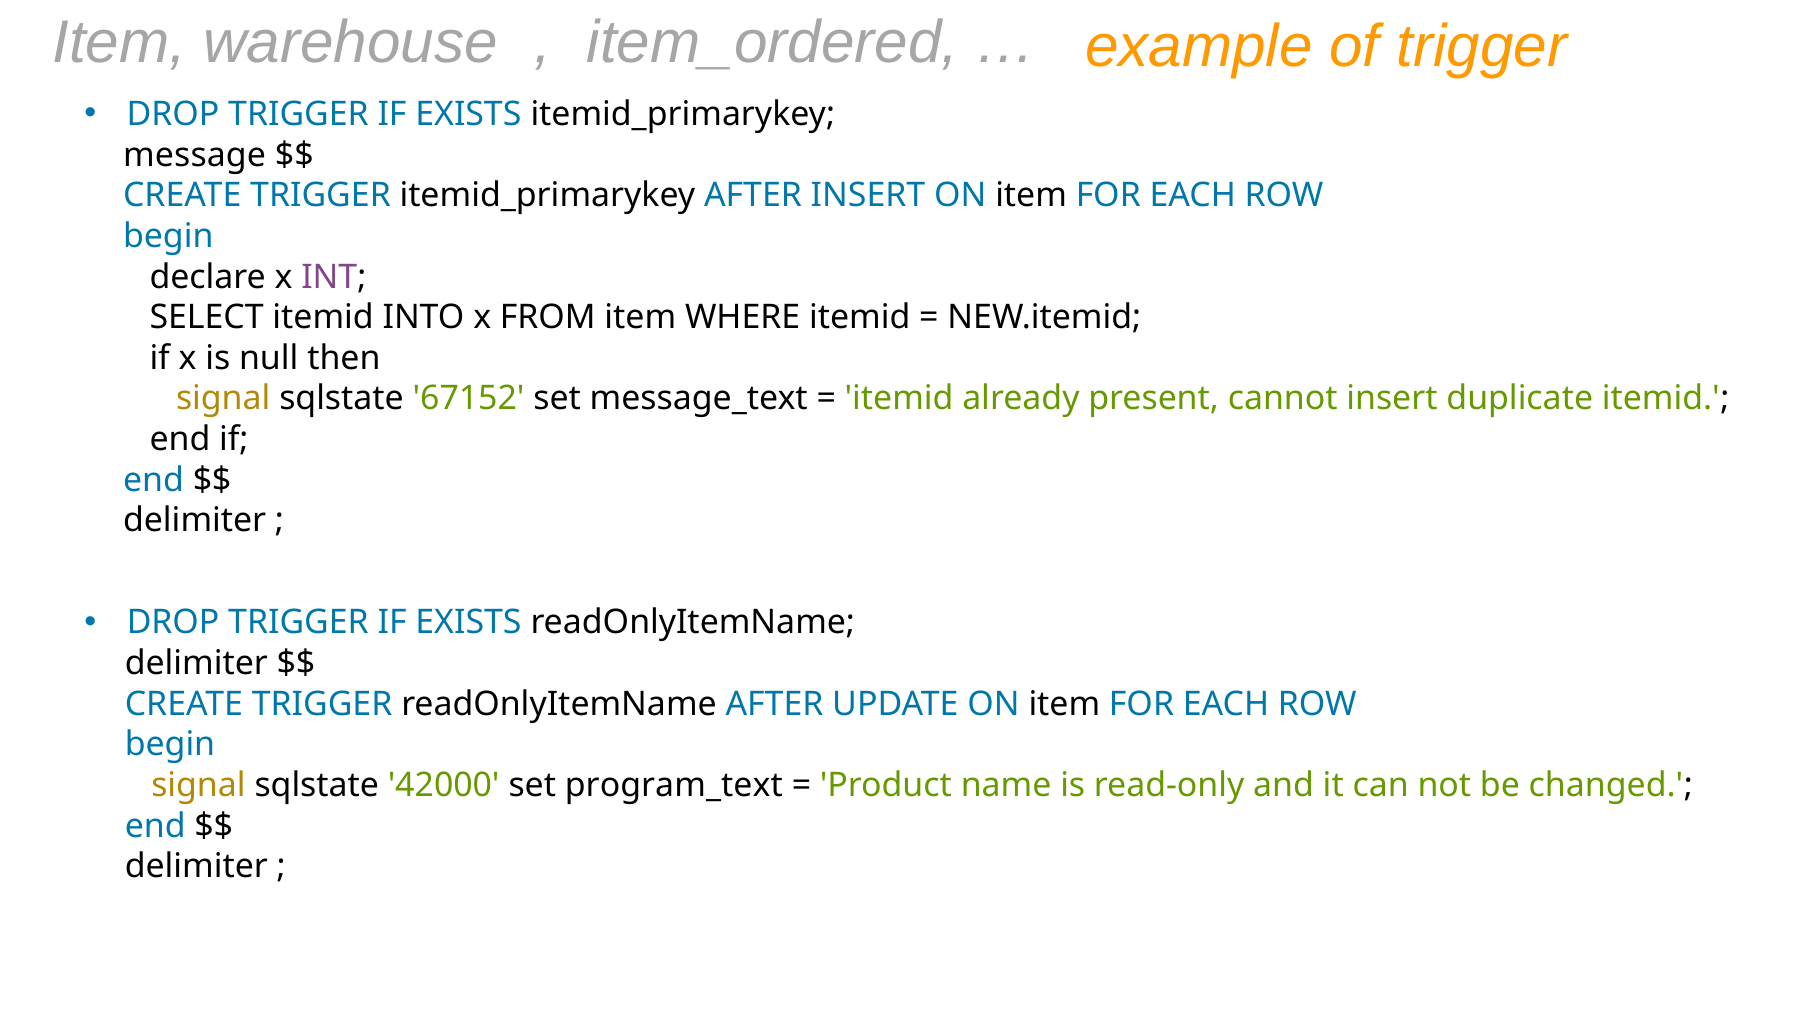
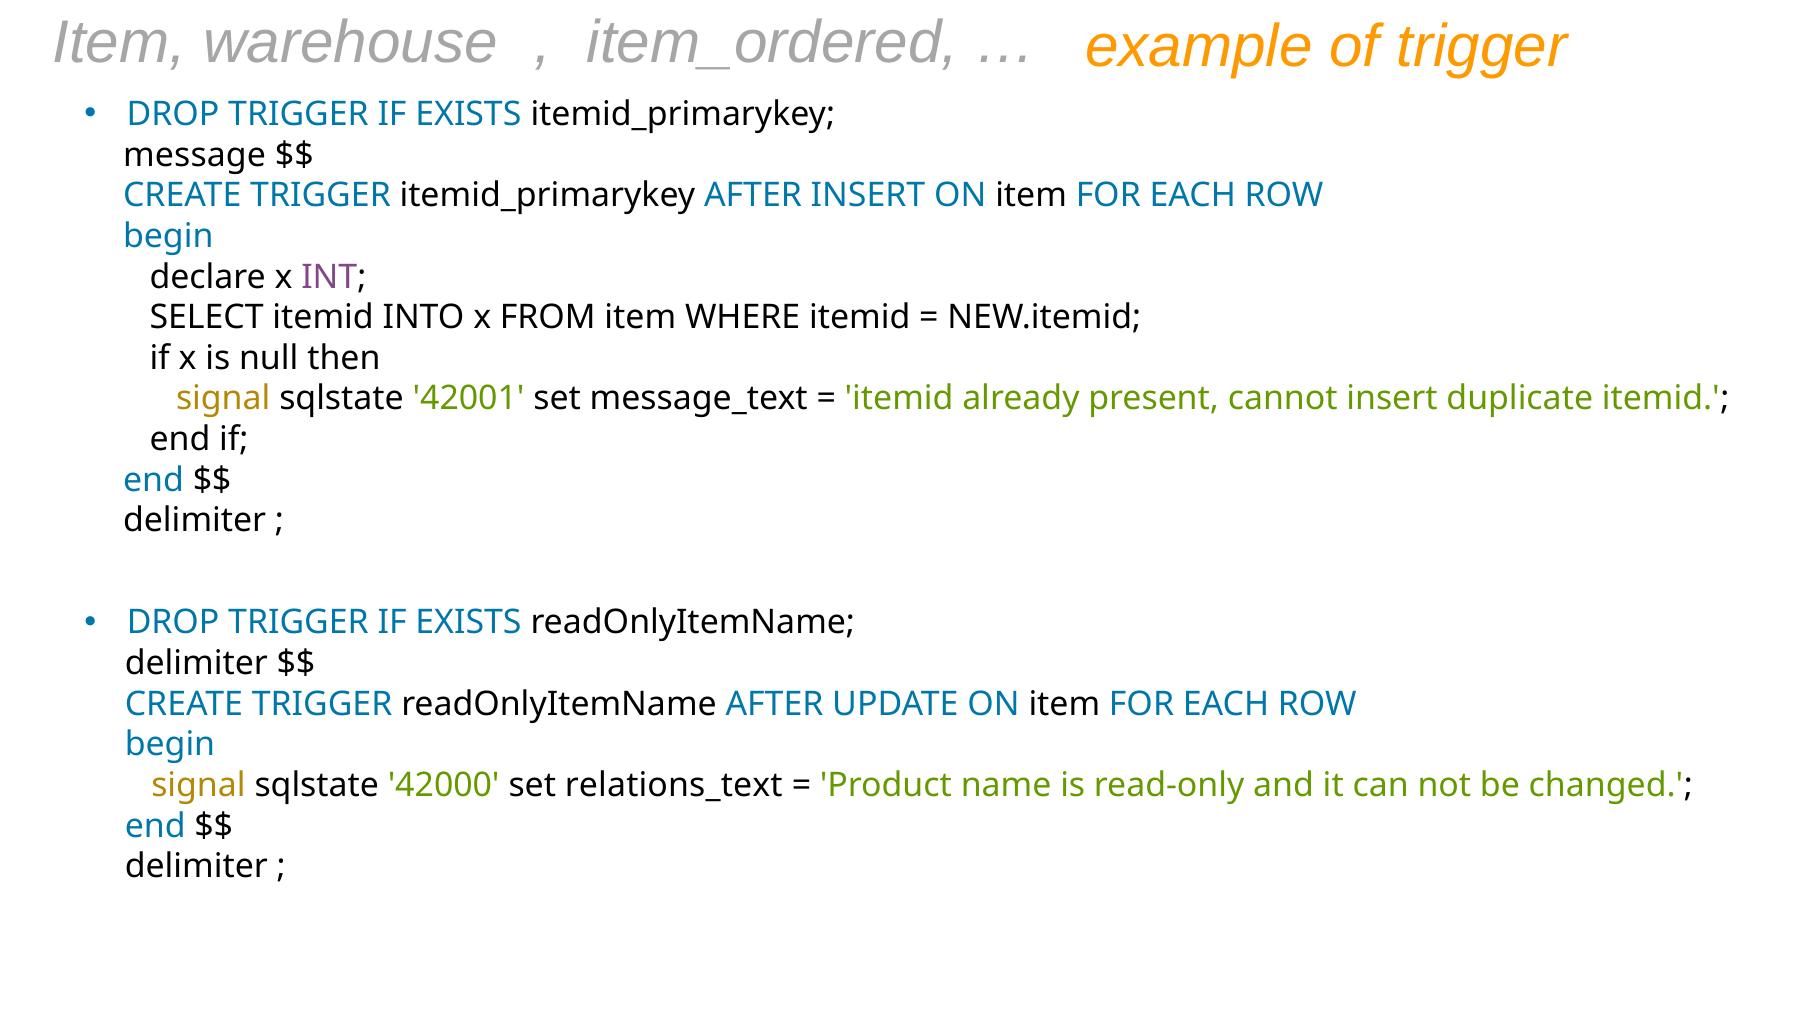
67152: 67152 -> 42001
program_text: program_text -> relations_text
